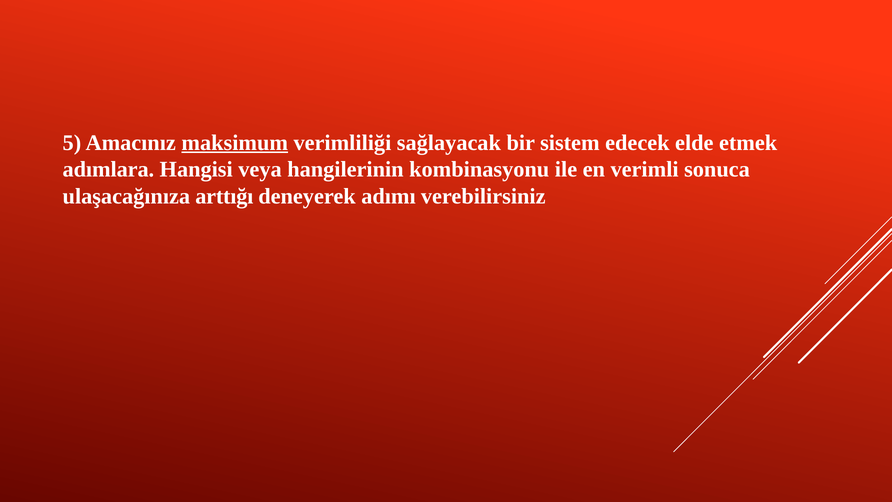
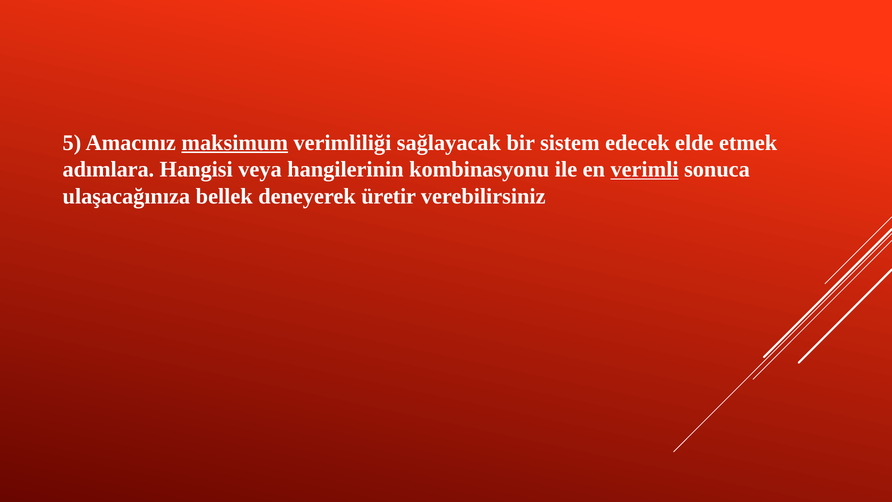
verimli underline: none -> present
arttığı: arttığı -> bellek
adımı: adımı -> üretir
